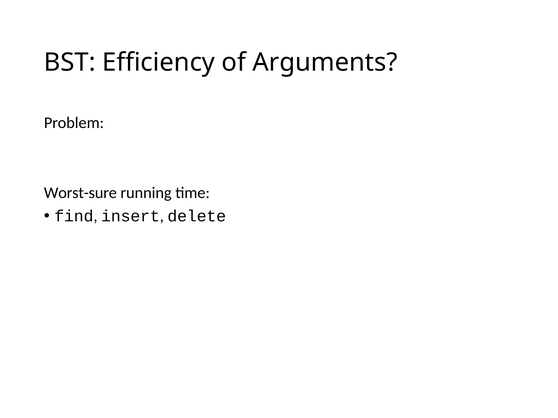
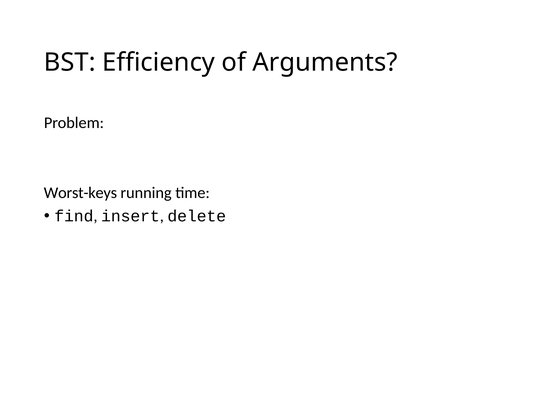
Worst-sure: Worst-sure -> Worst-keys
